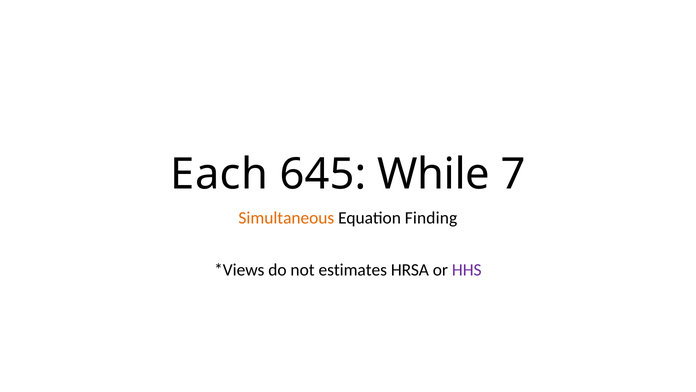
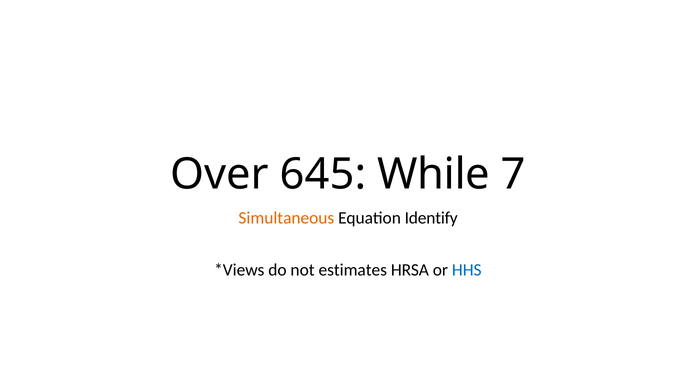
Each: Each -> Over
Finding: Finding -> Identify
HHS colour: purple -> blue
